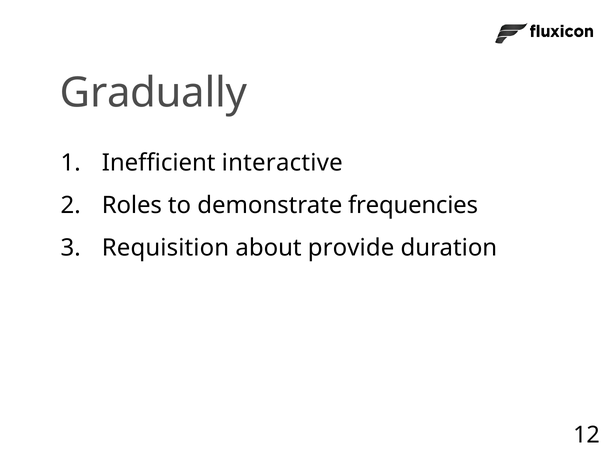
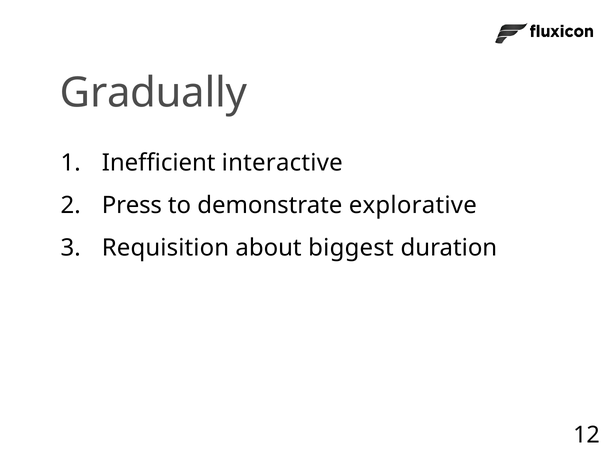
Roles: Roles -> Press
frequencies: frequencies -> explorative
provide: provide -> biggest
